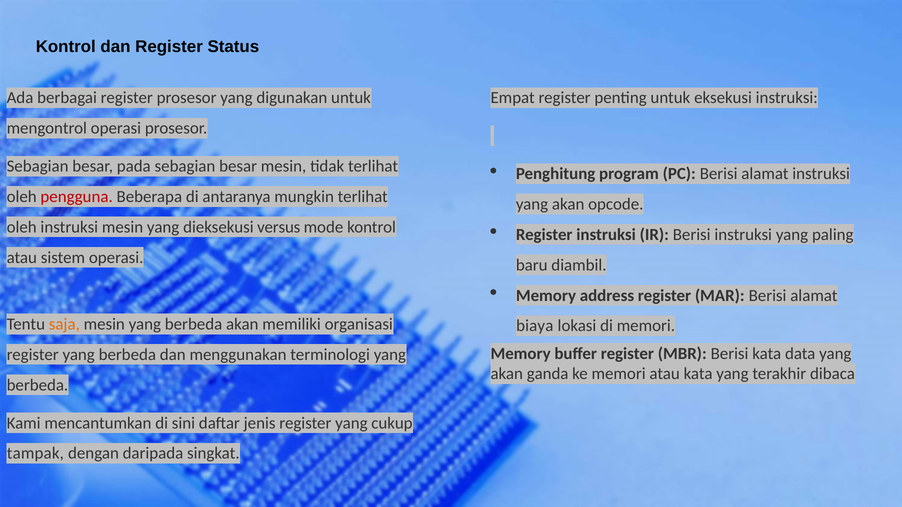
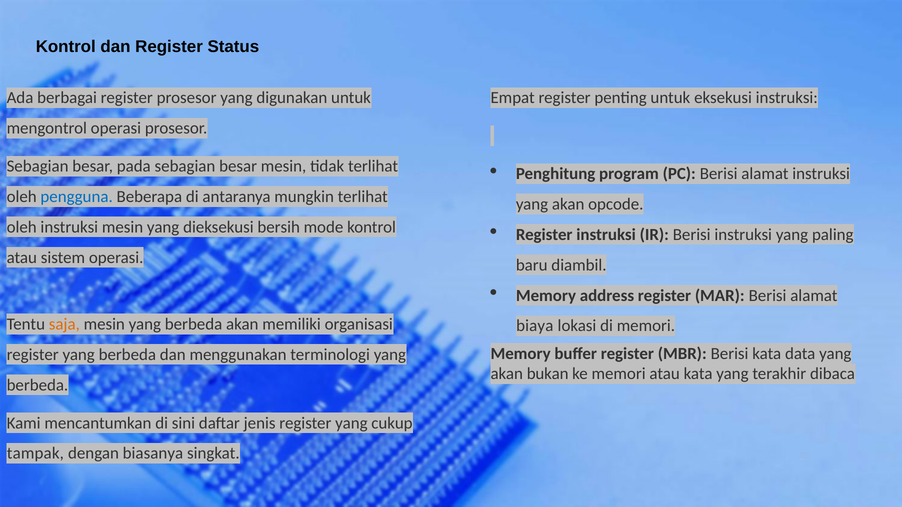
pengguna colour: red -> blue
versus: versus -> bersih
ganda: ganda -> bukan
daripada: daripada -> biasanya
